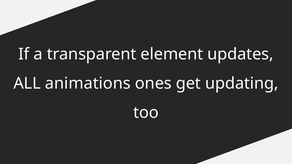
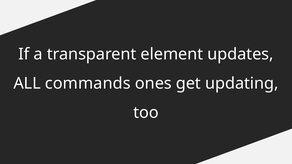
animations: animations -> commands
